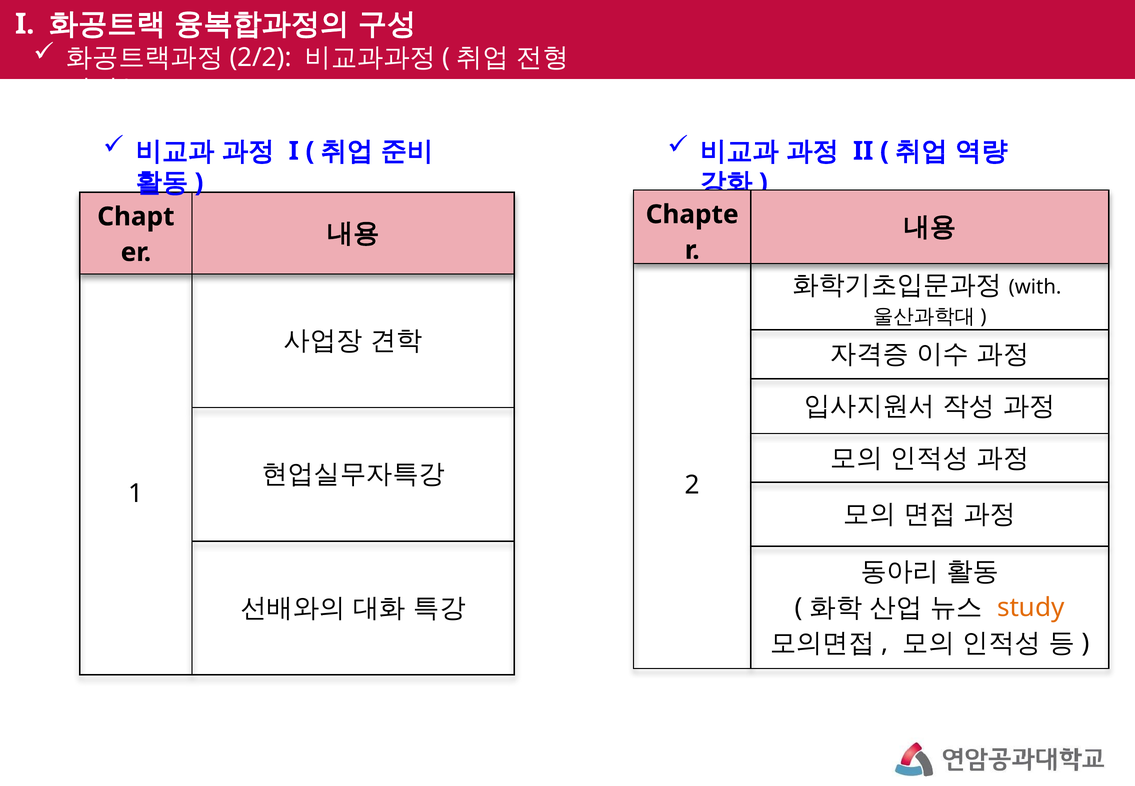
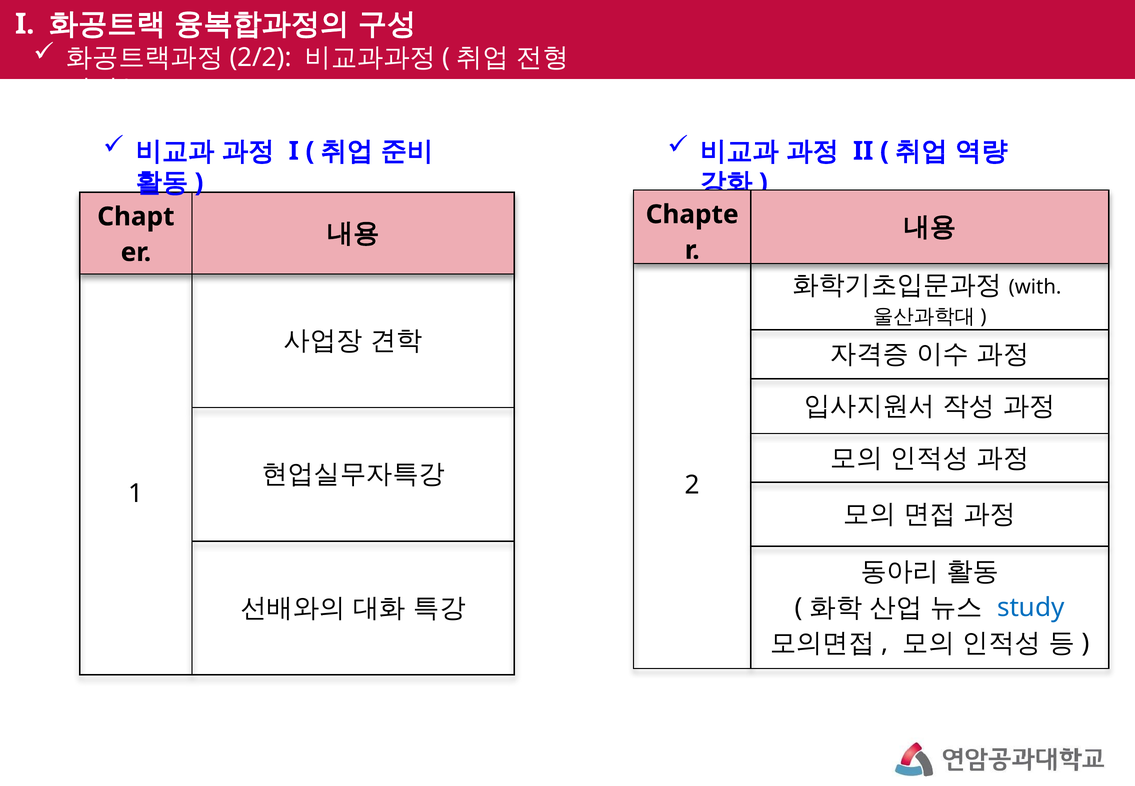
study colour: orange -> blue
